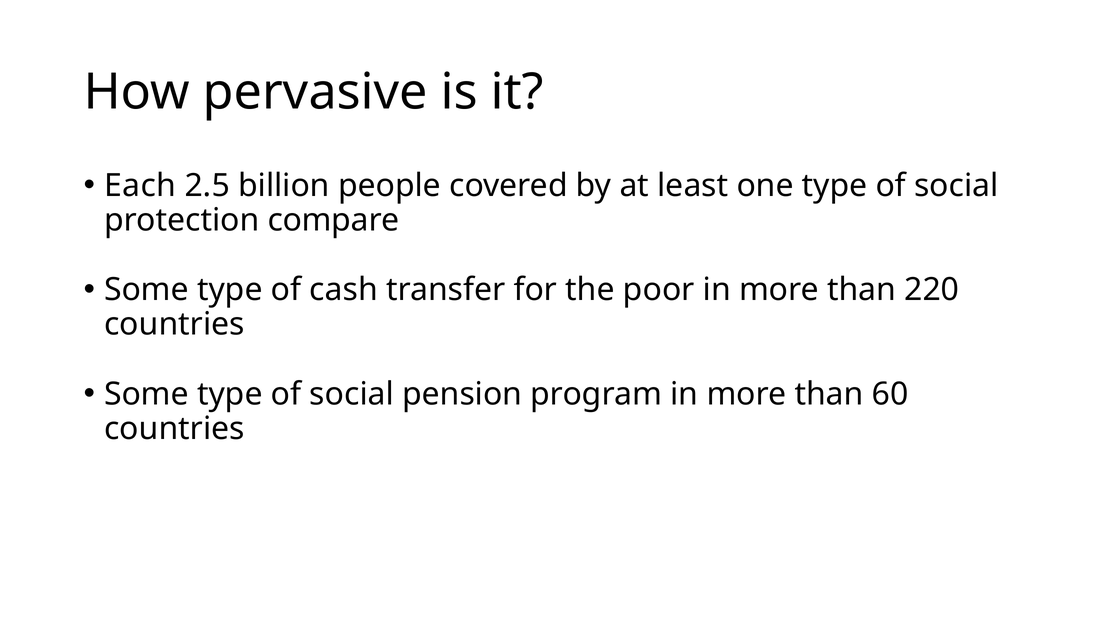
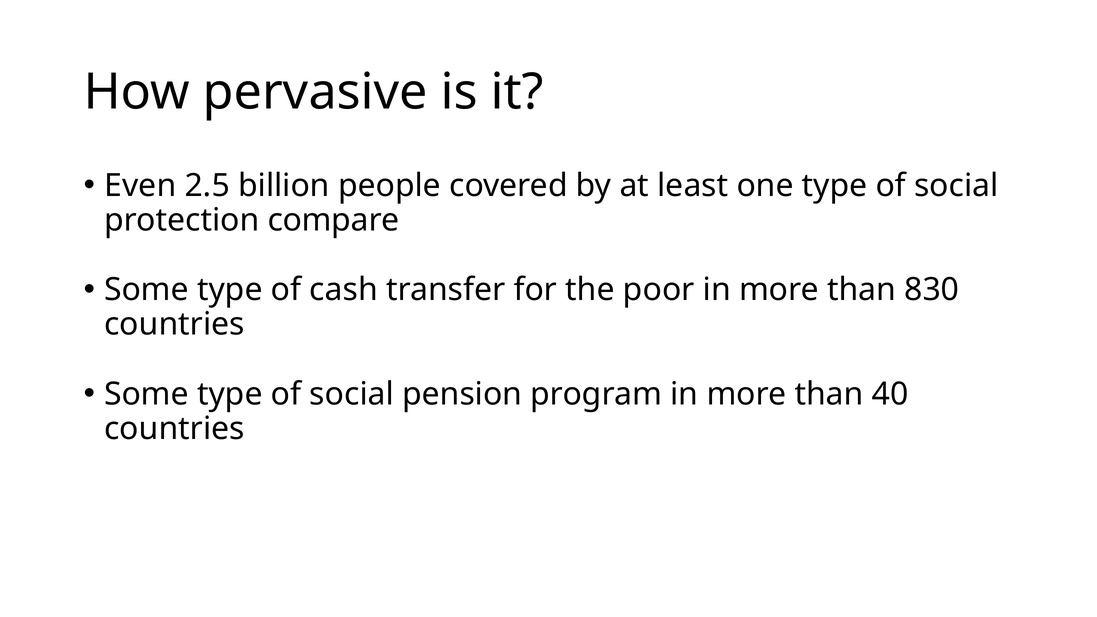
Each: Each -> Even
220: 220 -> 830
60: 60 -> 40
